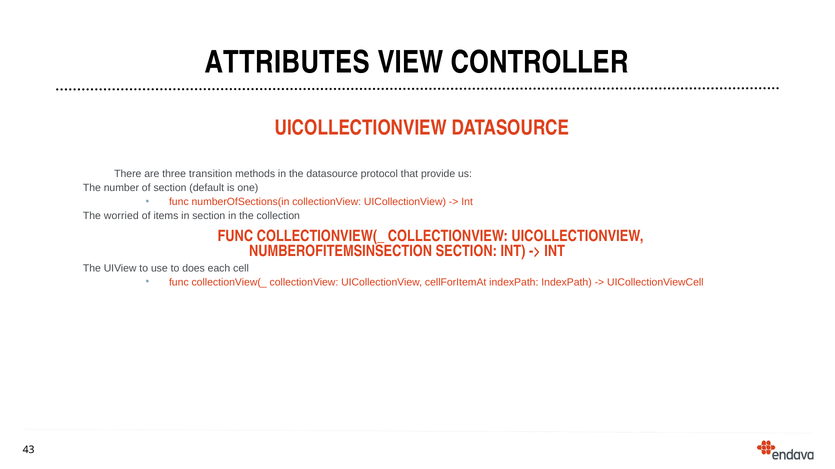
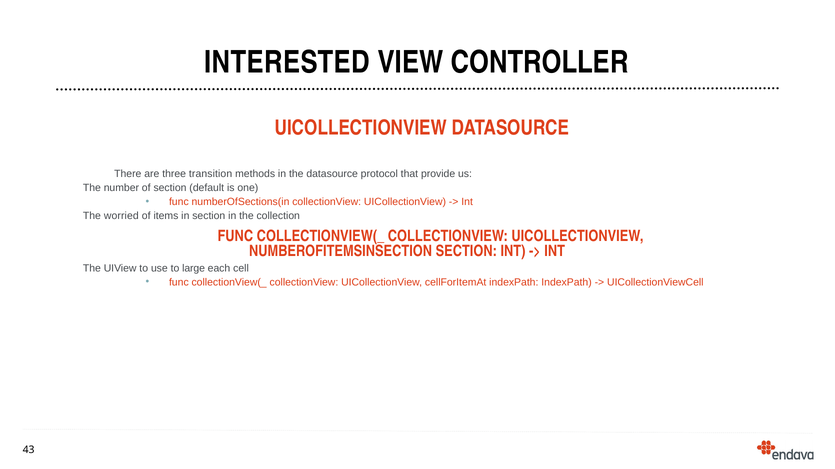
ATTRIBUTES: ATTRIBUTES -> INTERESTED
does: does -> large
